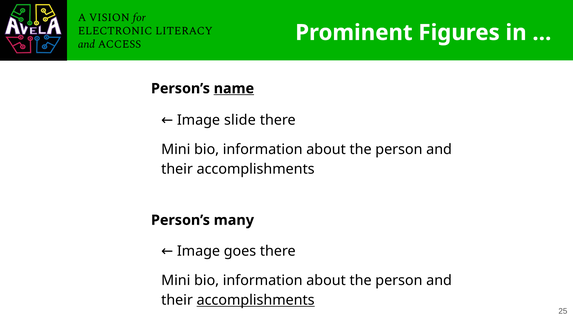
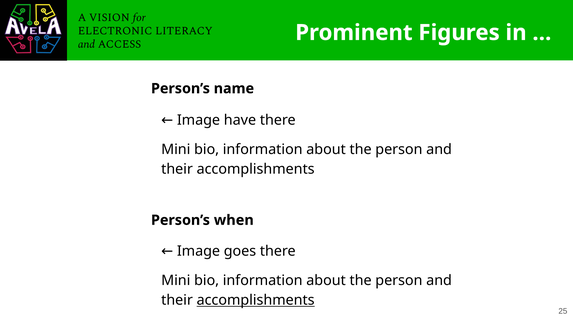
name underline: present -> none
slide: slide -> have
many: many -> when
